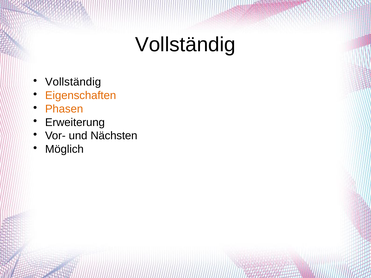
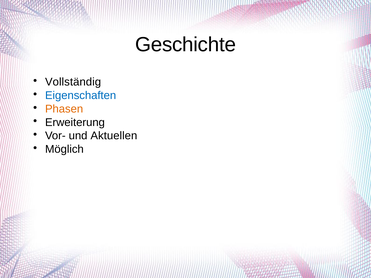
Vollständig at (185, 45): Vollständig -> Geschichte
Eigenschaften colour: orange -> blue
Nächsten: Nächsten -> Aktuellen
